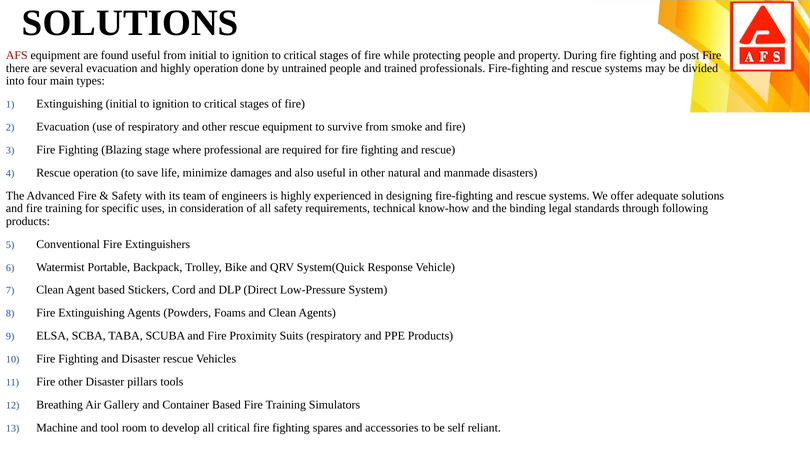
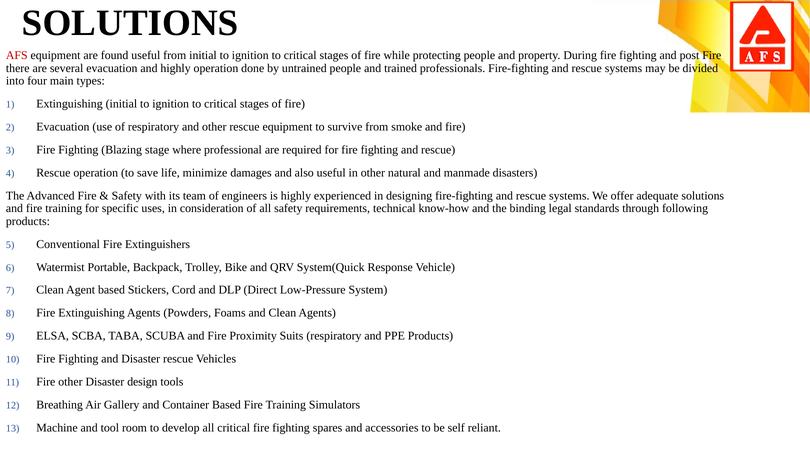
pillars: pillars -> design
